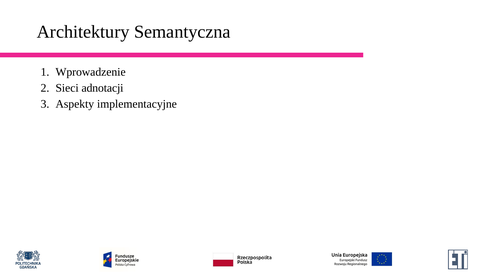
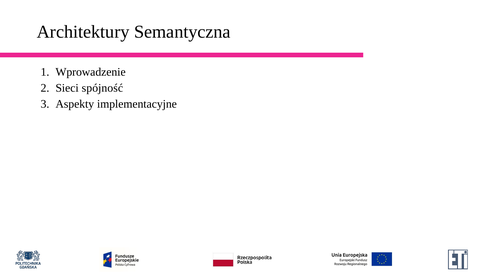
adnotacji: adnotacji -> spójność
